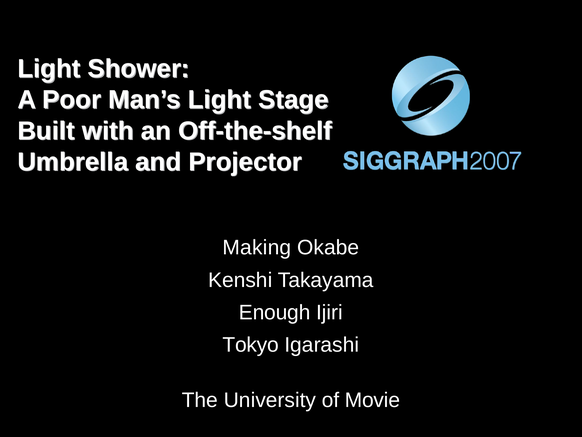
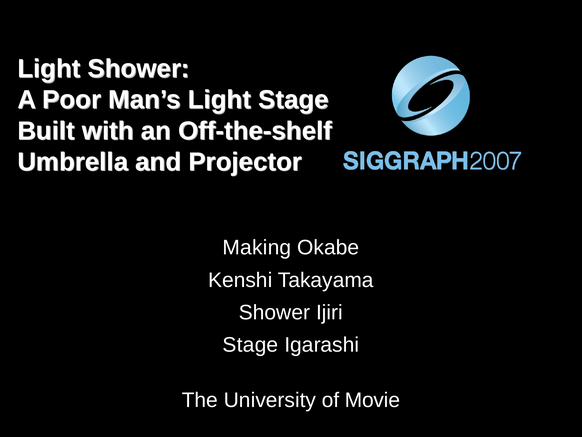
Enough at (275, 312): Enough -> Shower
Tokyo at (251, 345): Tokyo -> Stage
